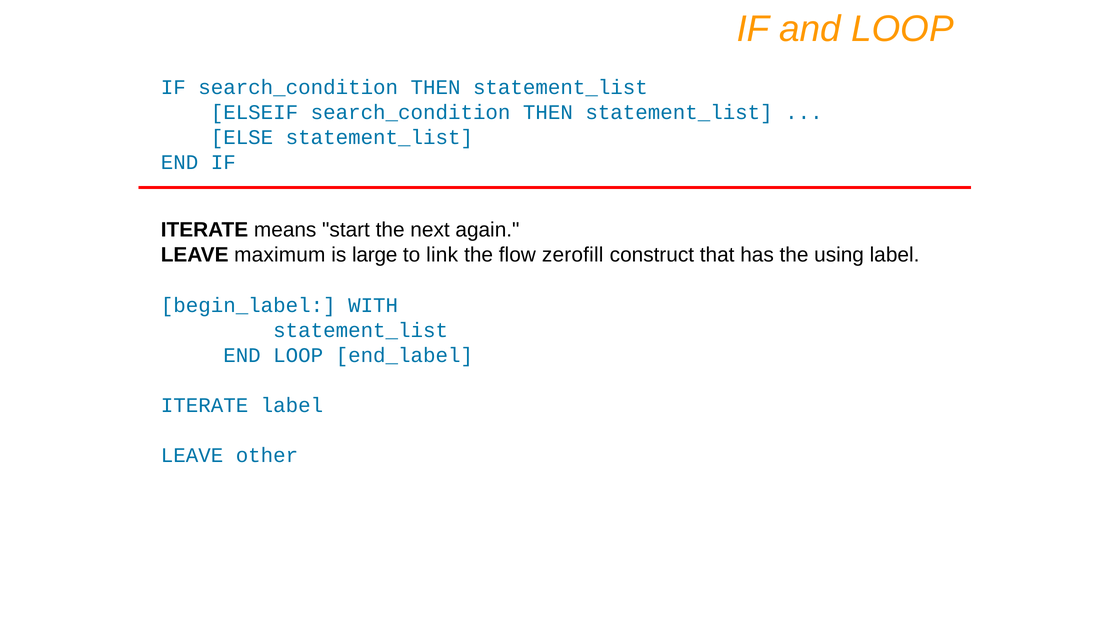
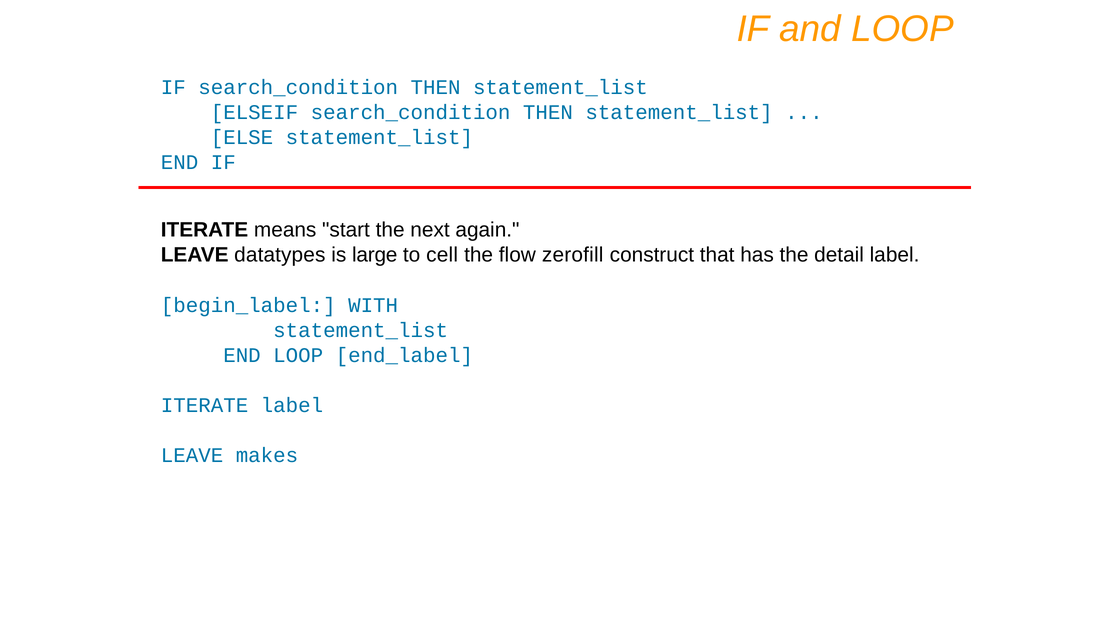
maximum: maximum -> datatypes
link: link -> cell
using: using -> detail
other: other -> makes
